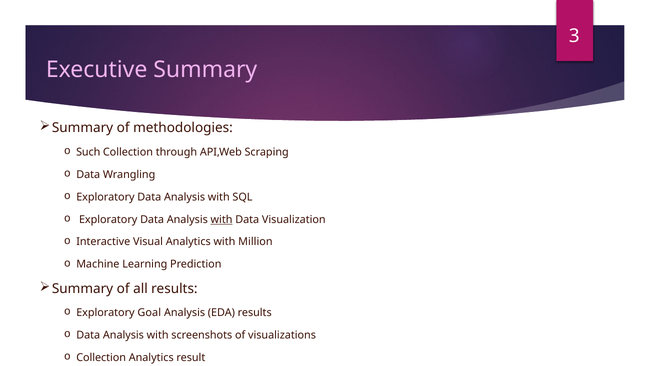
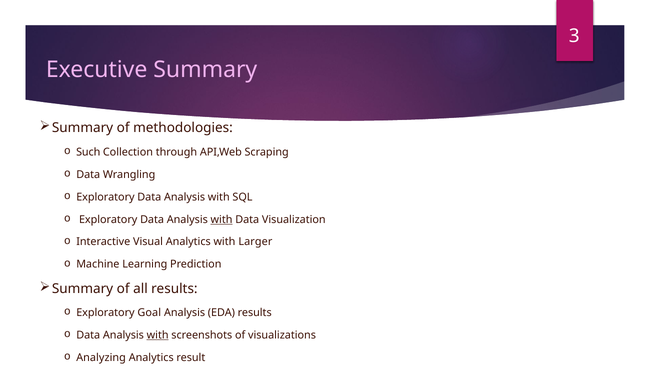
Million: Million -> Larger
with at (158, 335) underline: none -> present
Collection at (101, 357): Collection -> Analyzing
